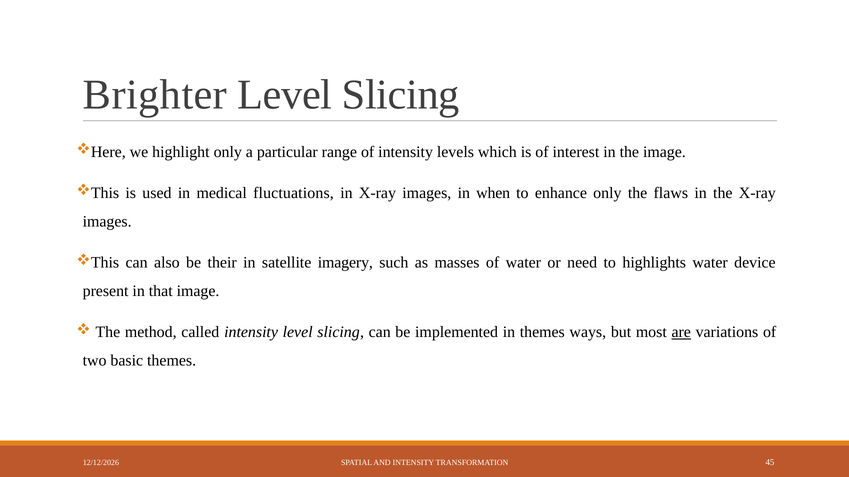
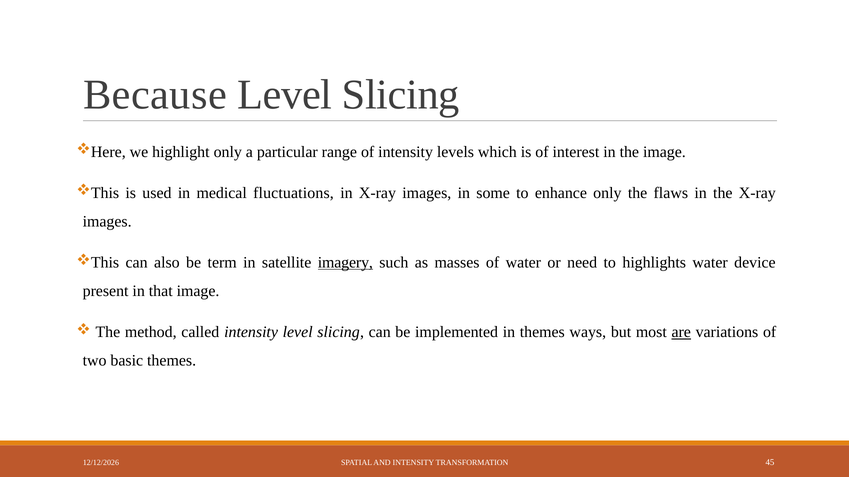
Brighter: Brighter -> Because
when: when -> some
their: their -> term
imagery underline: none -> present
